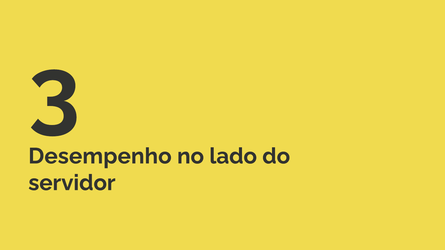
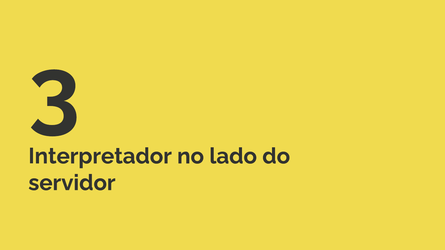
Desempenho: Desempenho -> Interpretador
